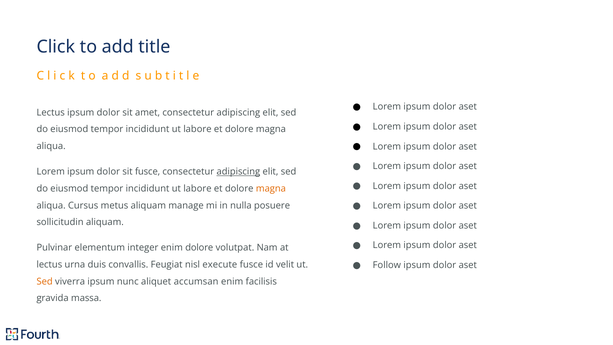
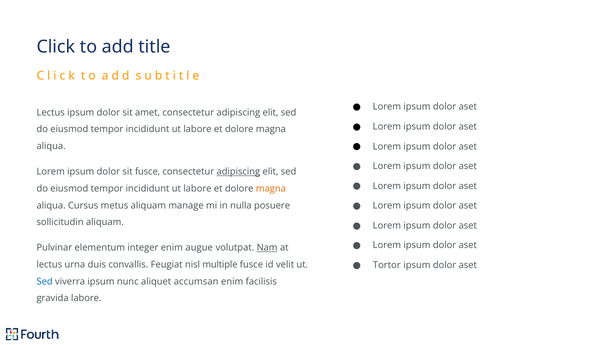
enim dolore: dolore -> augue
Nam underline: none -> present
Follow: Follow -> Tortor
execute: execute -> multiple
Sed at (45, 281) colour: orange -> blue
gravida massa: massa -> labore
